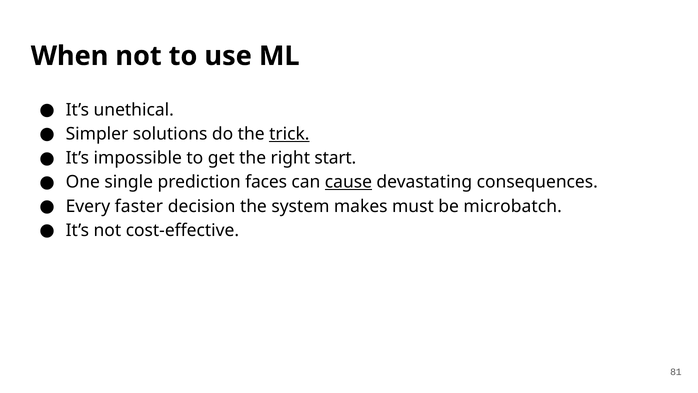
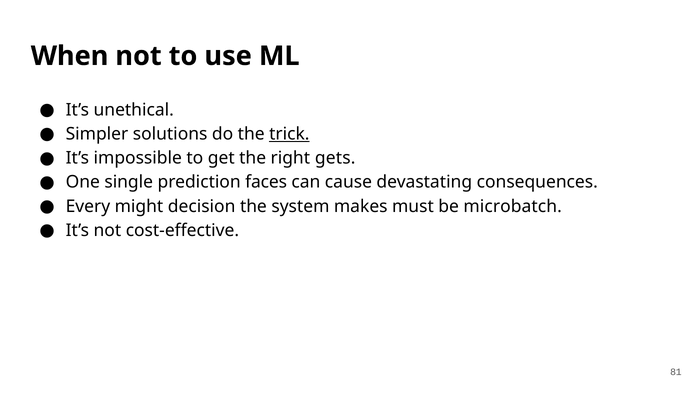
start: start -> gets
cause underline: present -> none
faster: faster -> might
